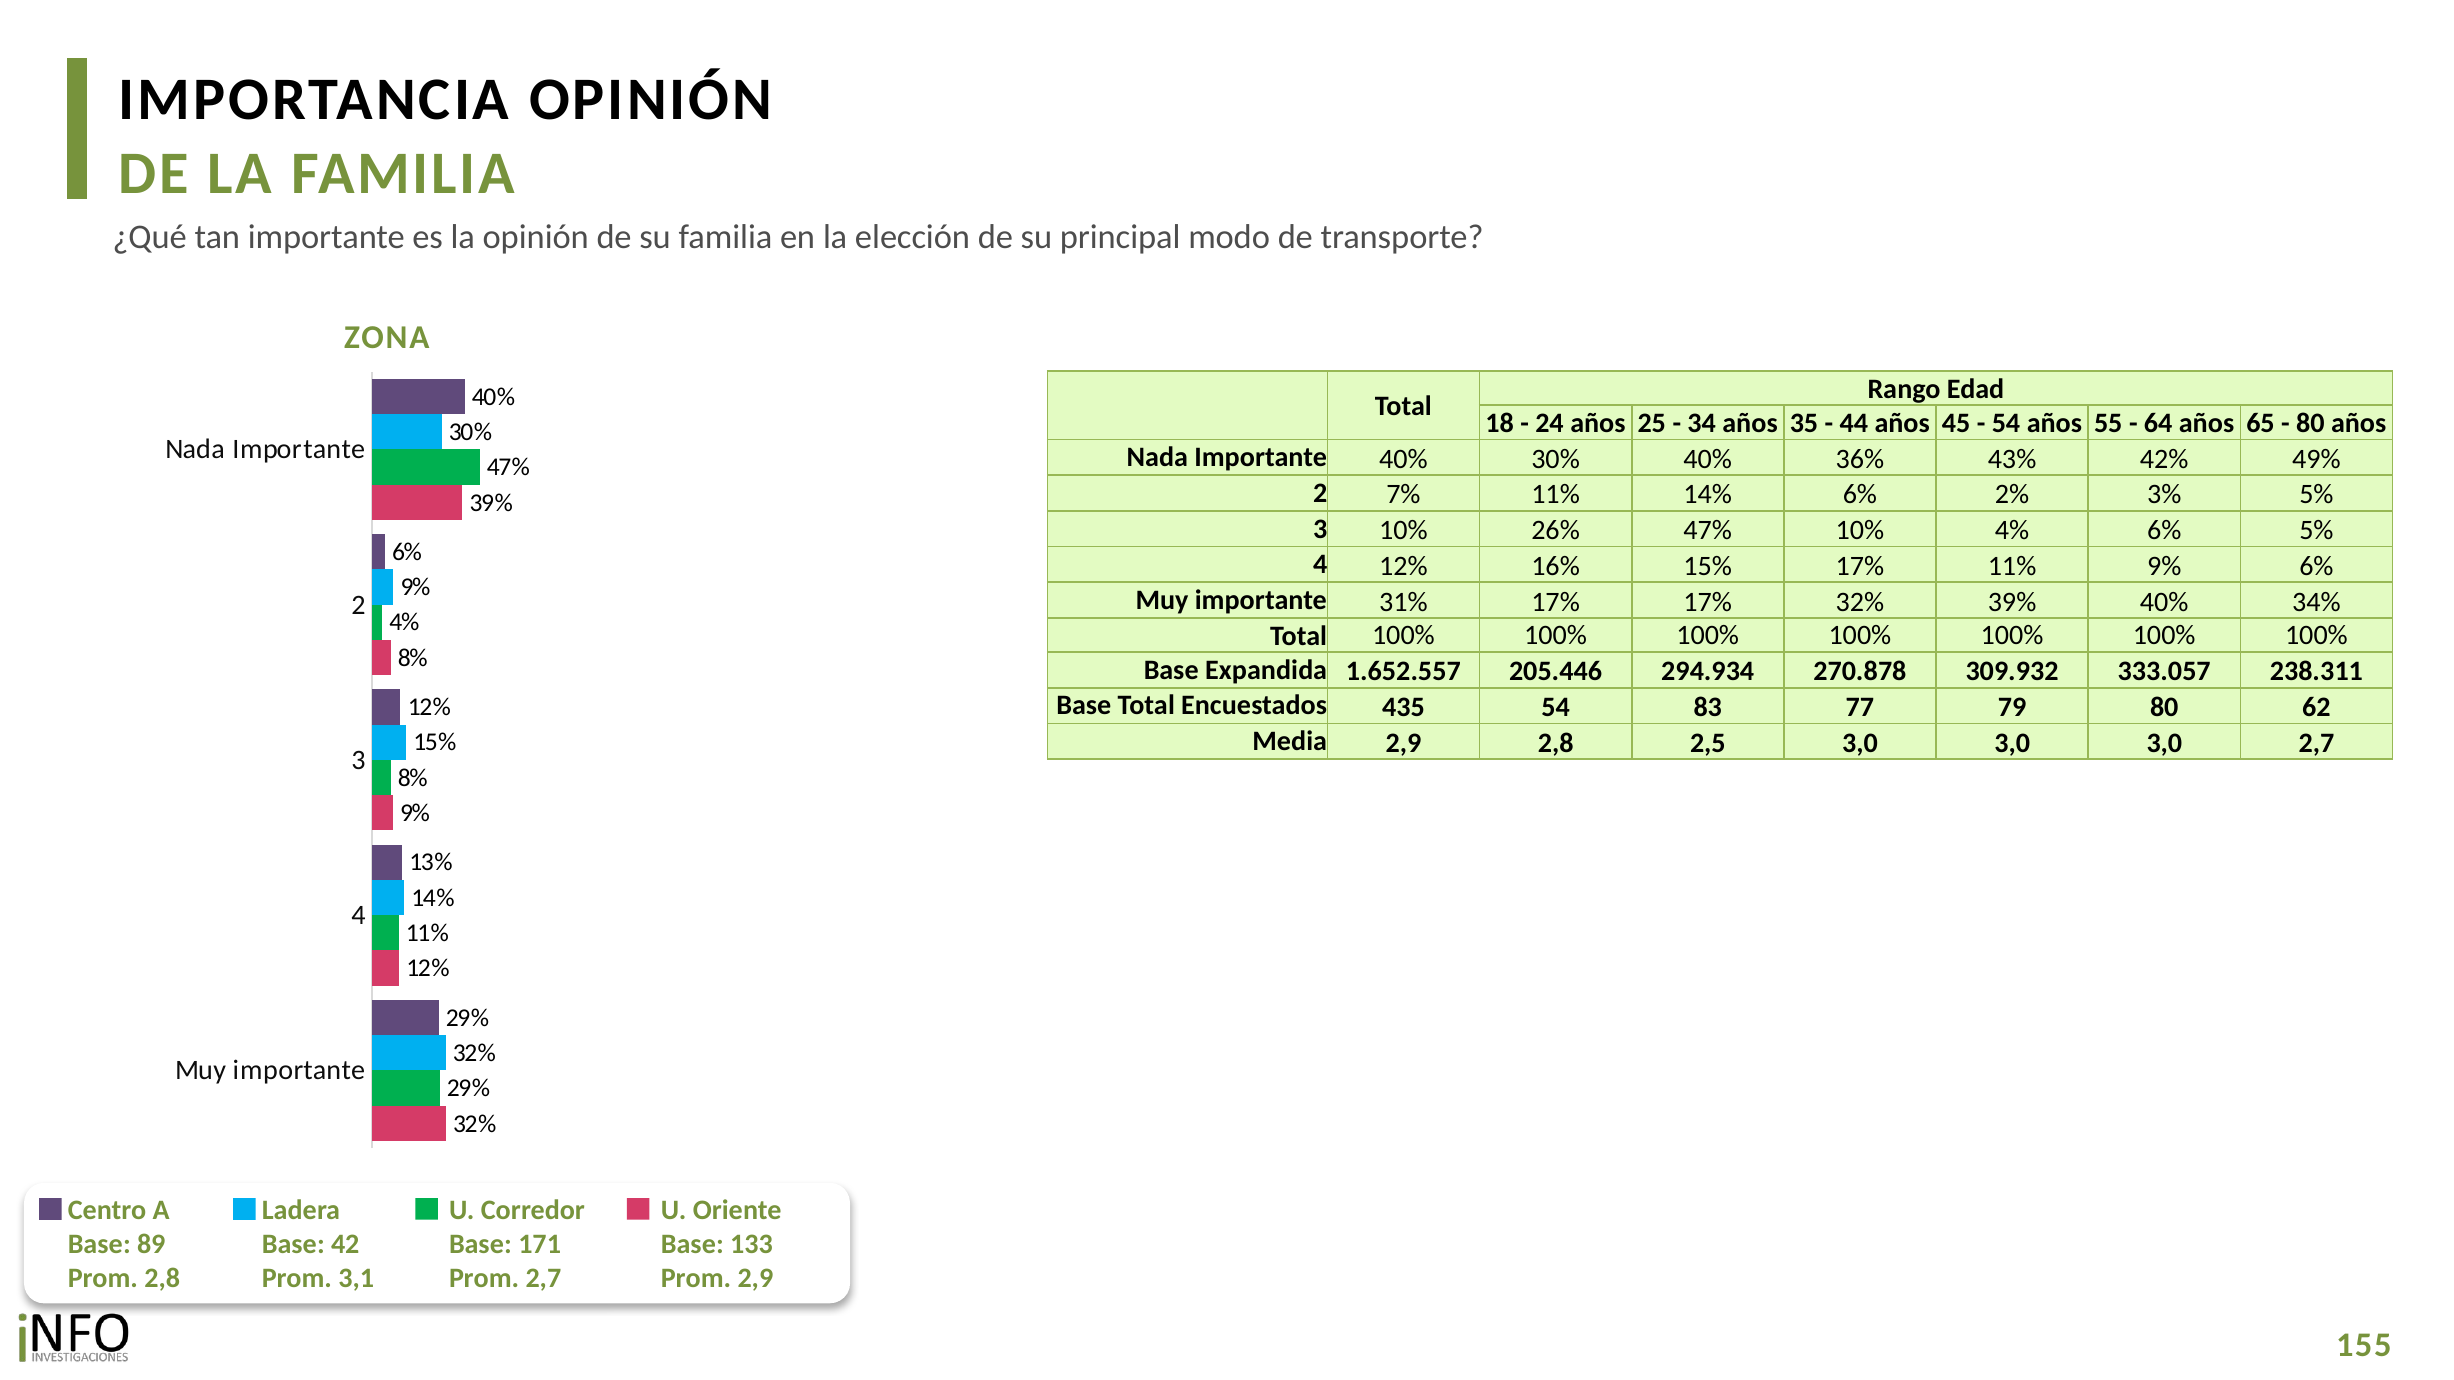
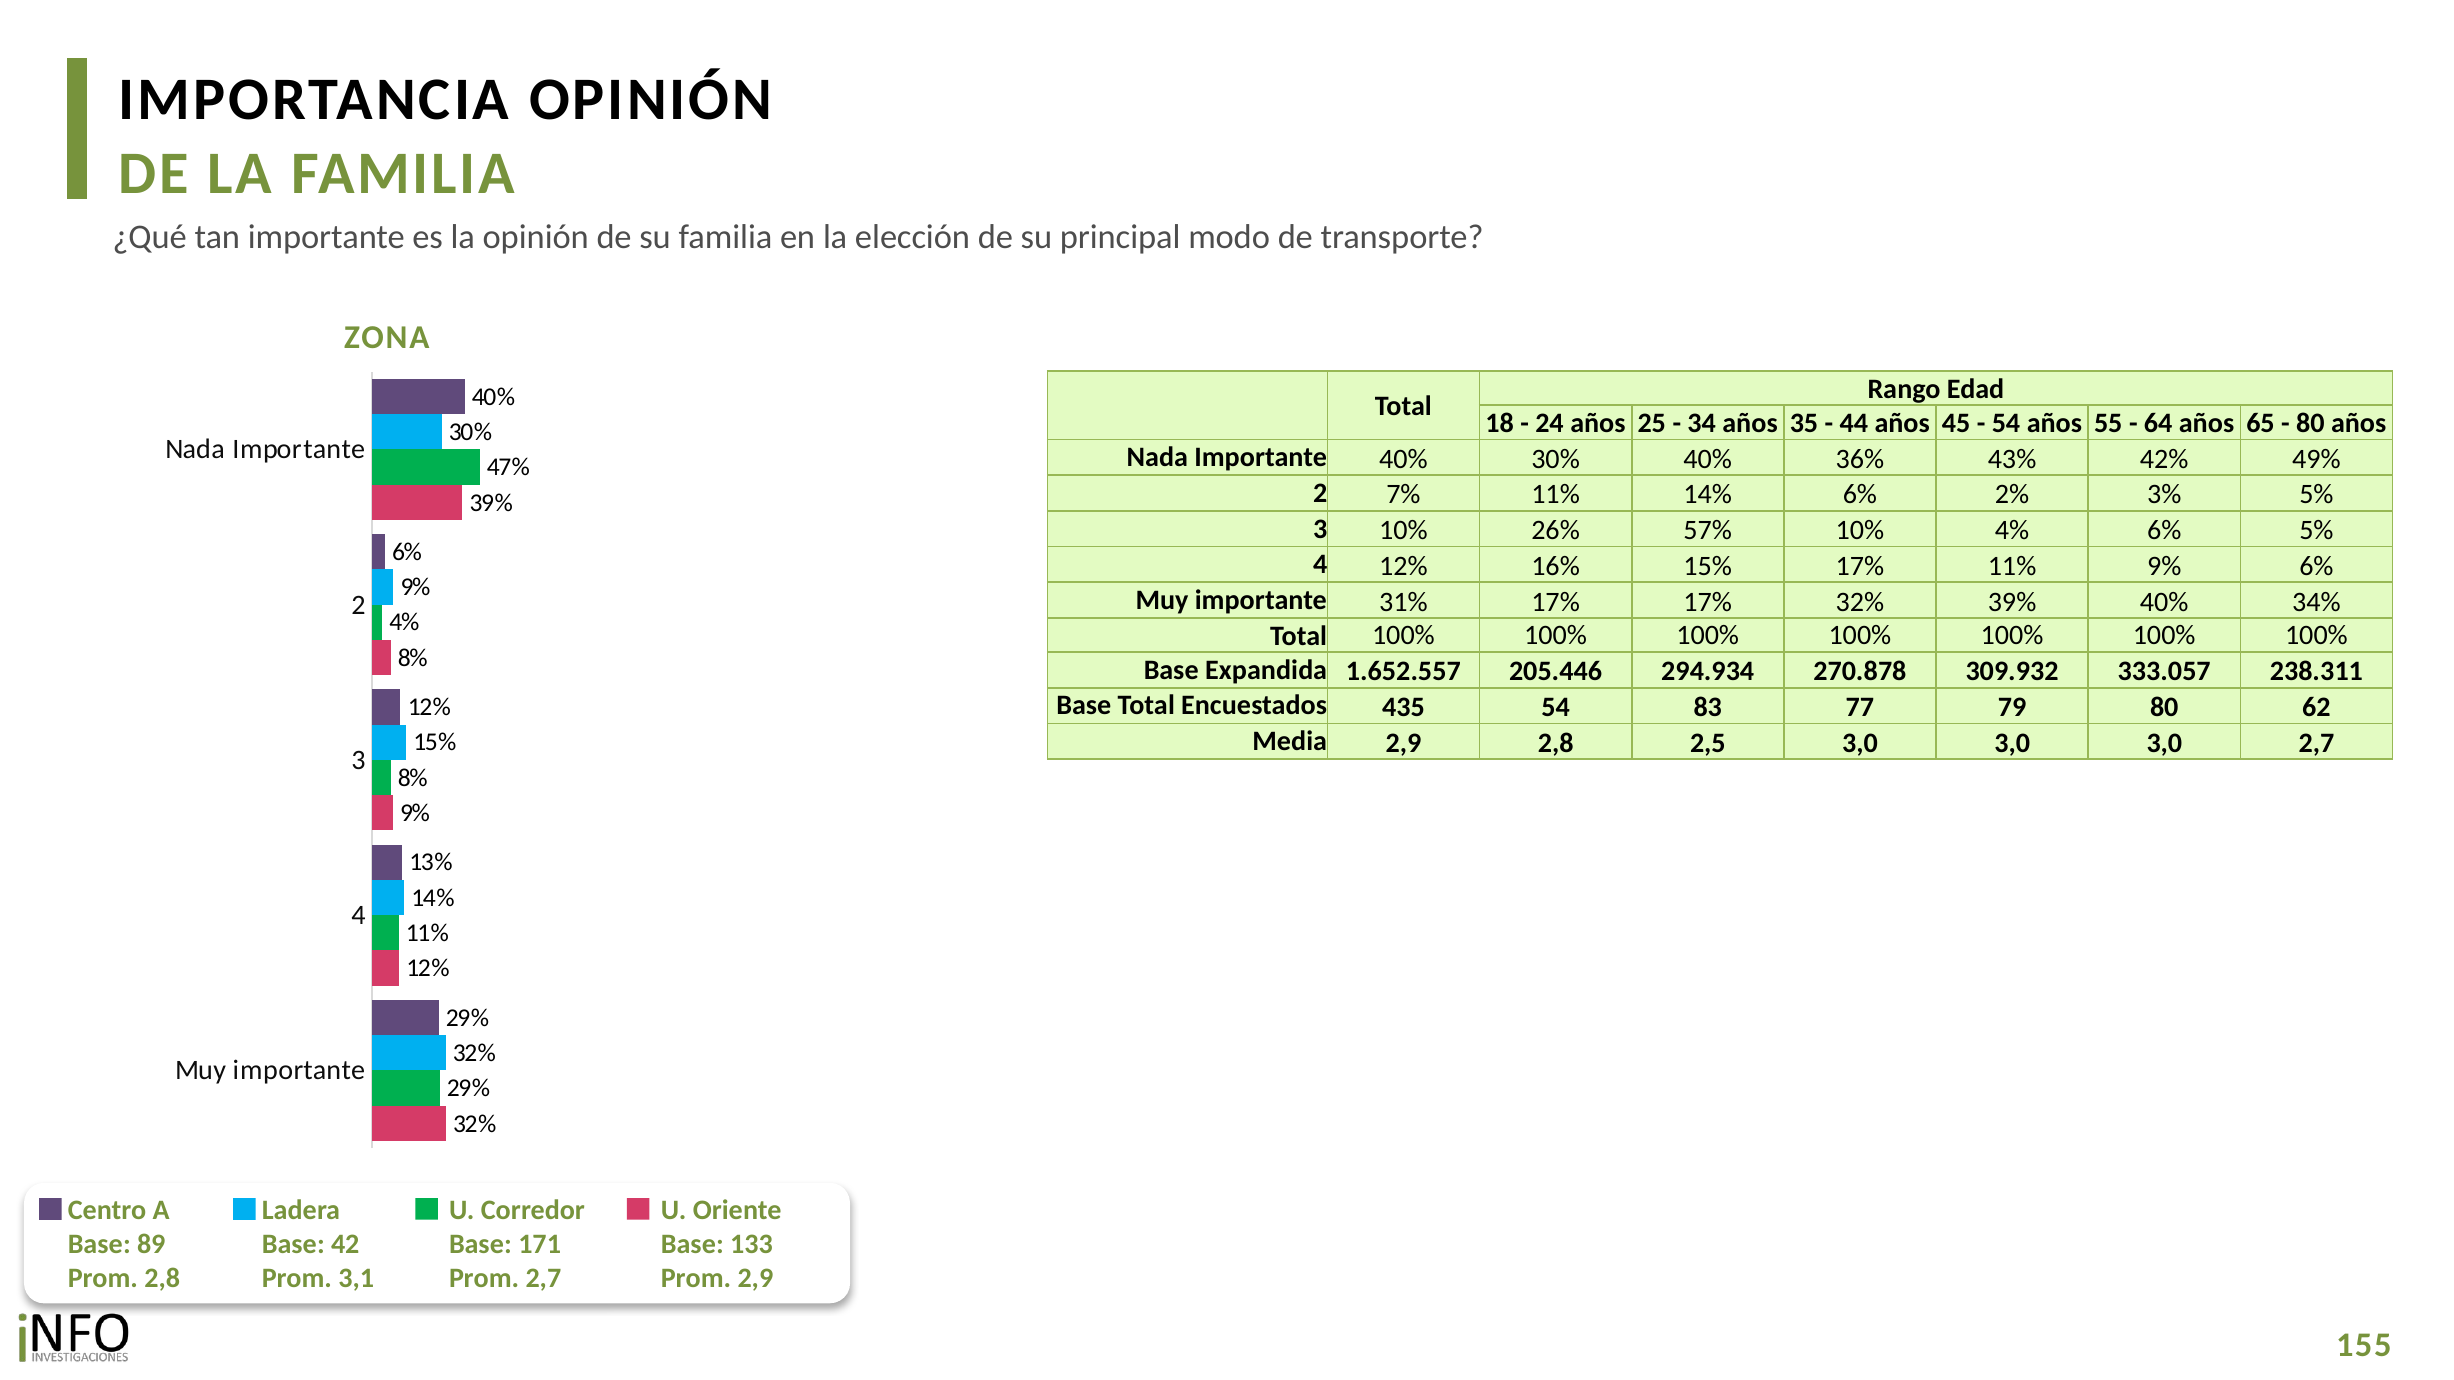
26% 47%: 47% -> 57%
